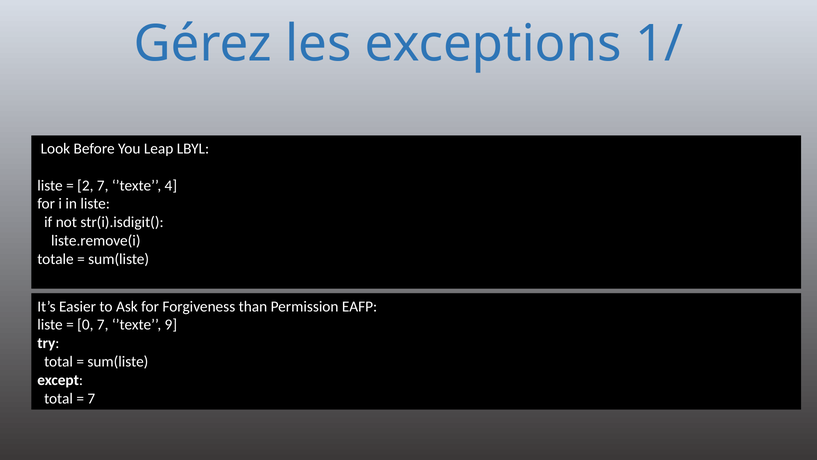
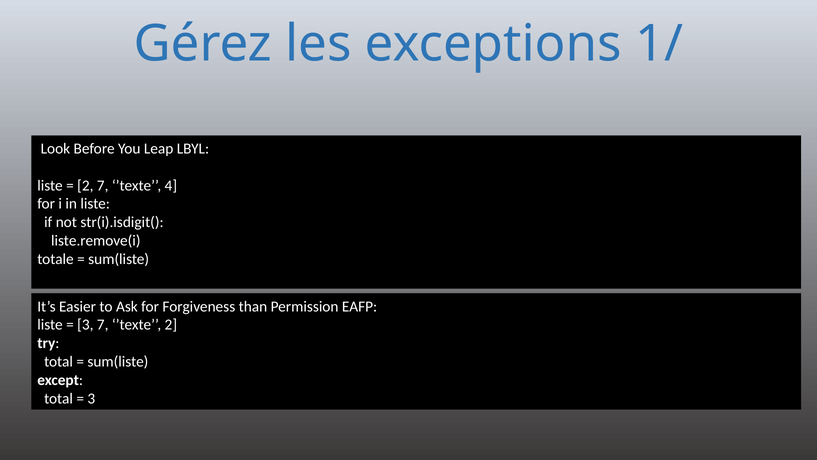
0 at (85, 325): 0 -> 3
’texte 9: 9 -> 2
7 at (91, 398): 7 -> 3
